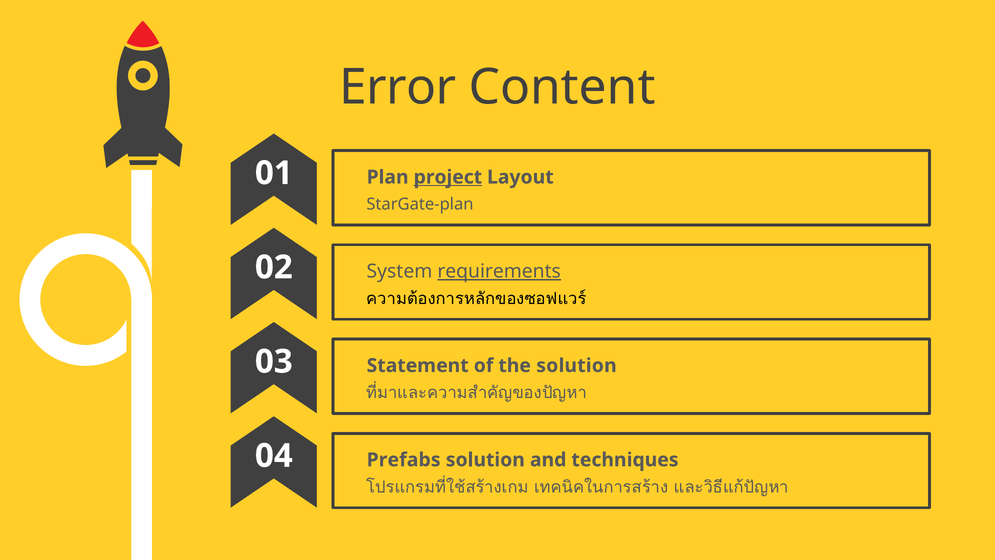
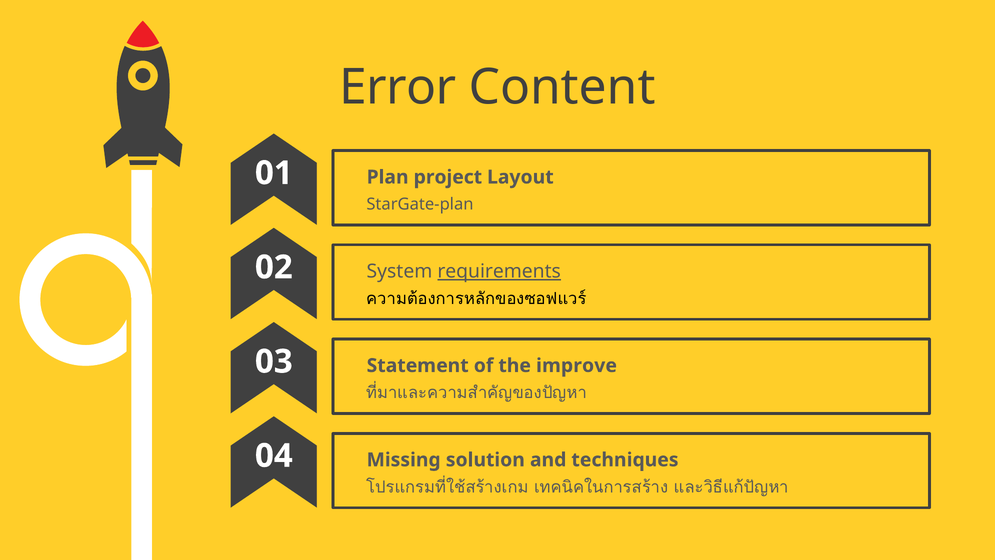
project underline: present -> none
the solution: solution -> improve
Prefabs: Prefabs -> Missing
